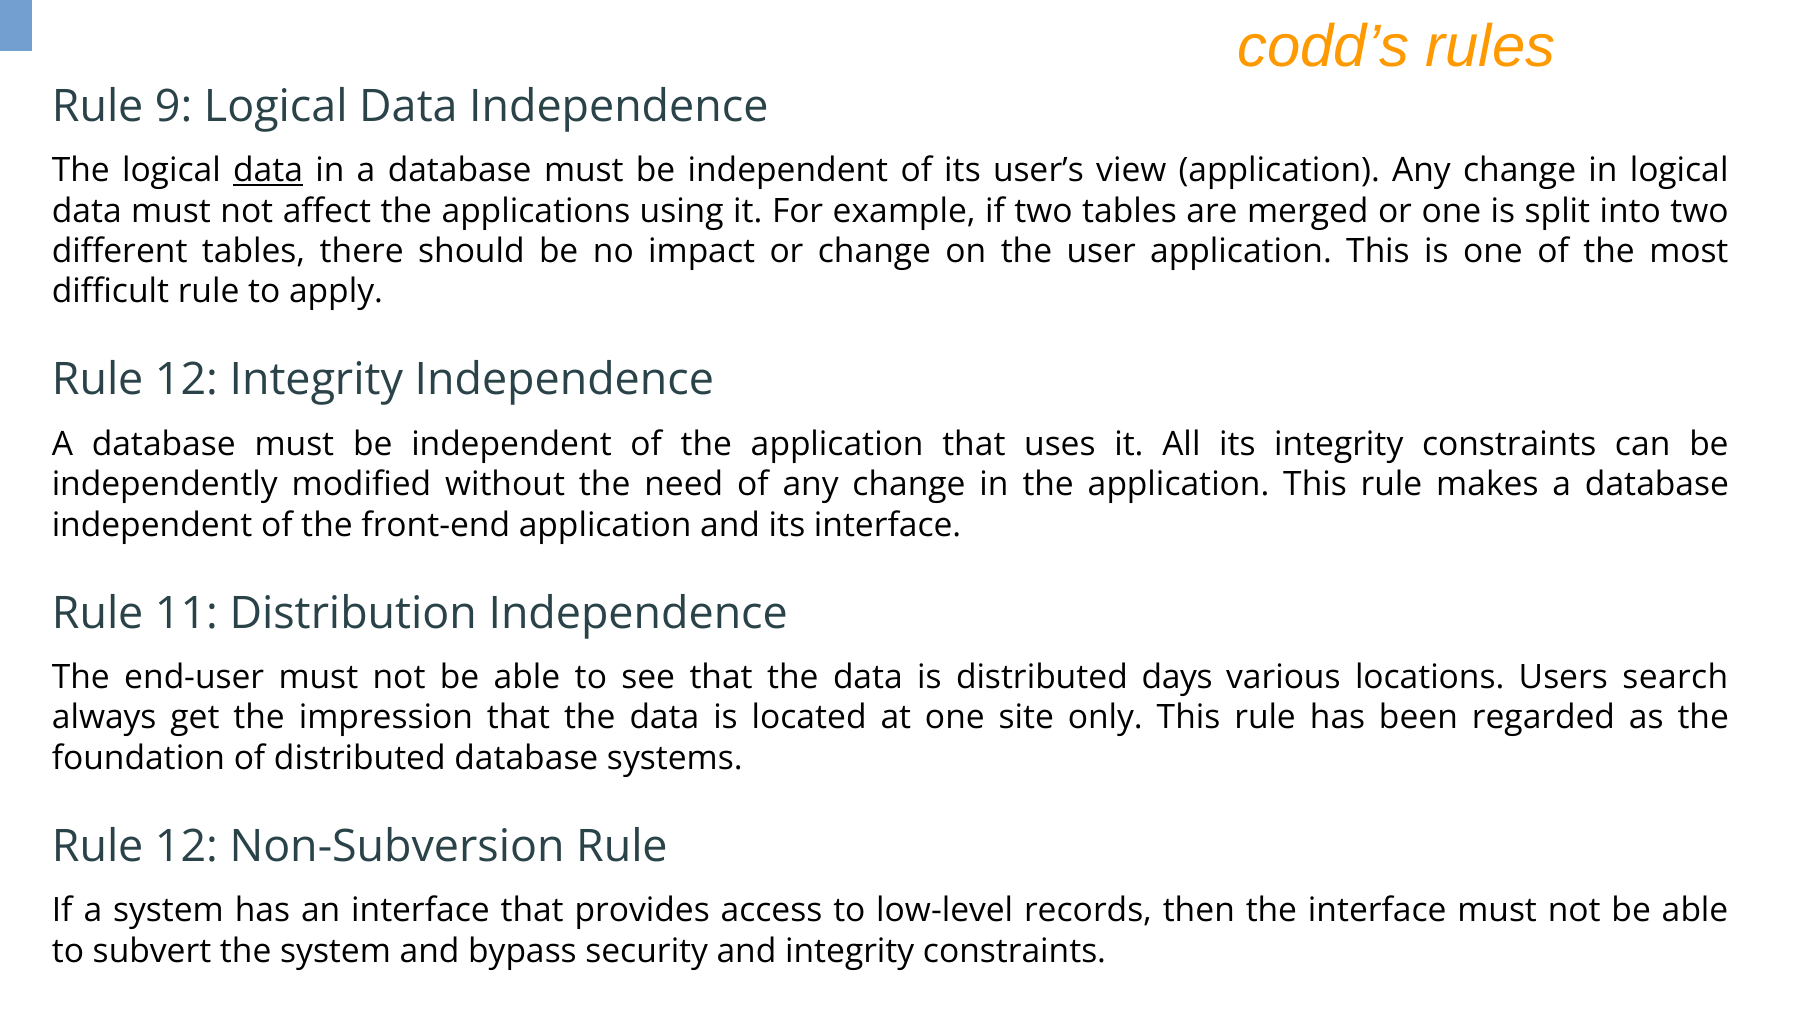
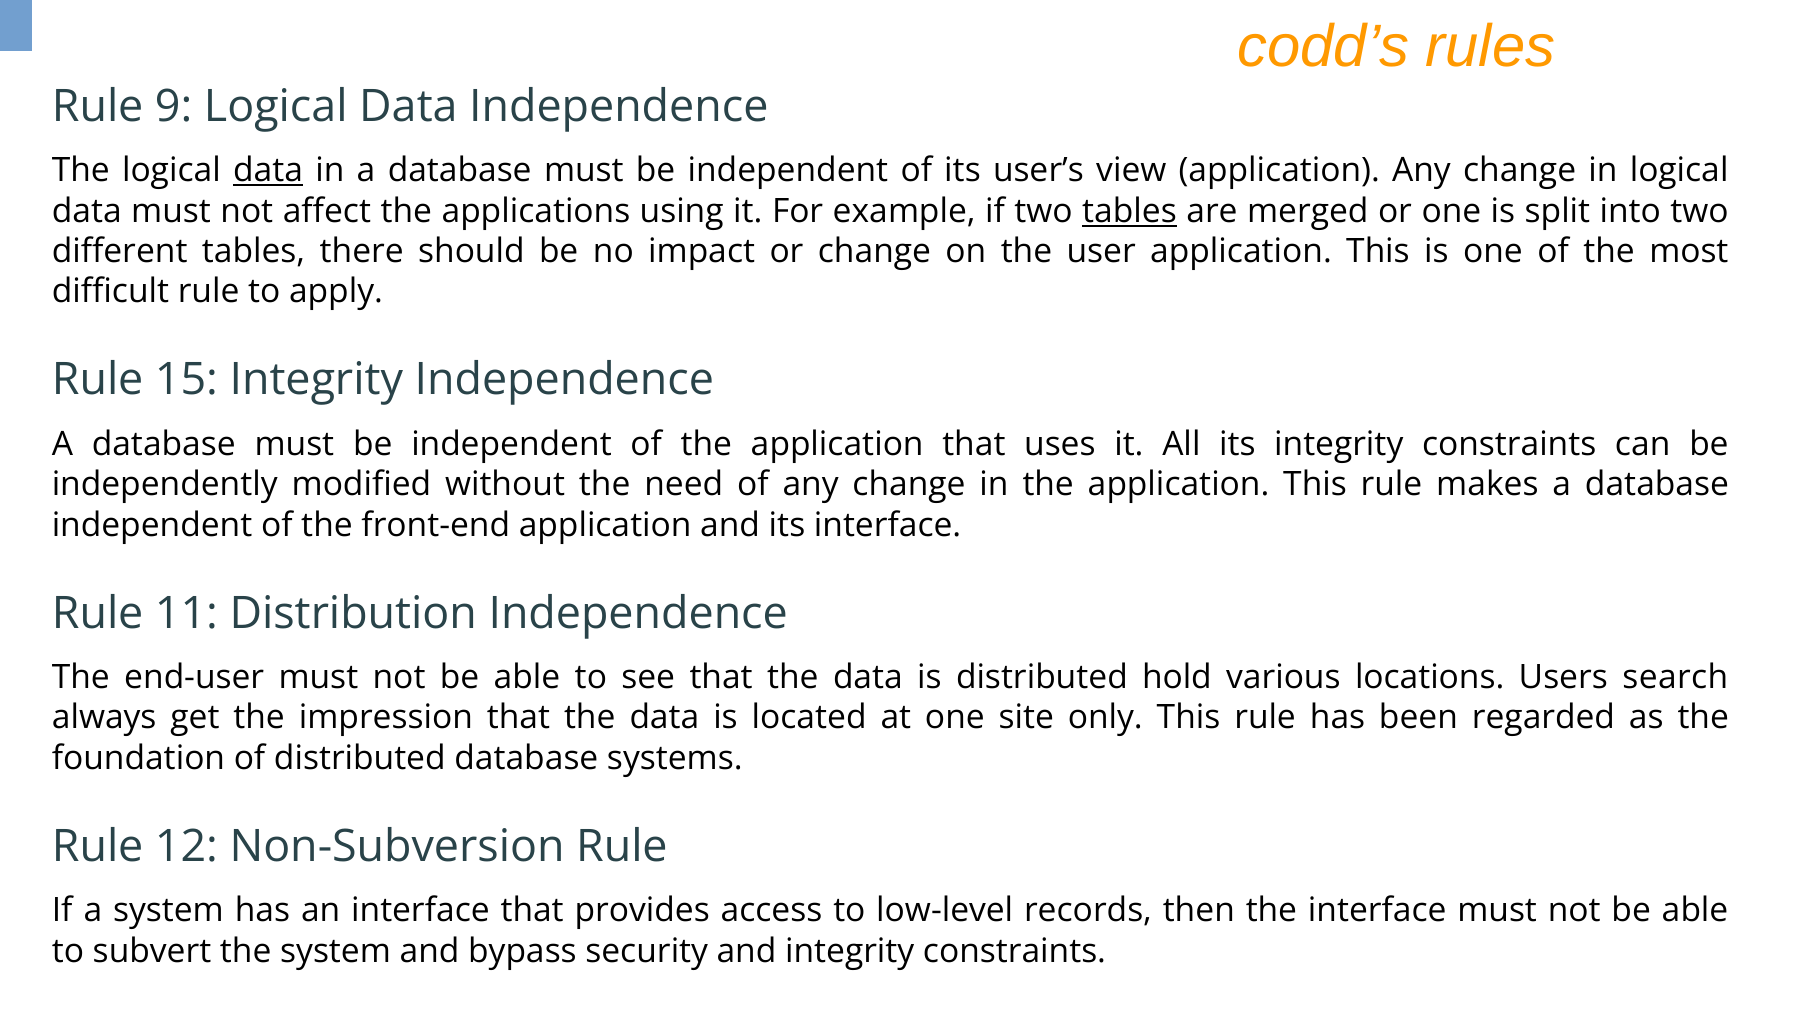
tables at (1129, 211) underline: none -> present
12 at (186, 380): 12 -> 15
days: days -> hold
